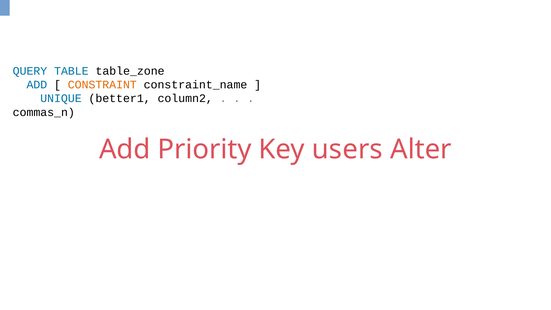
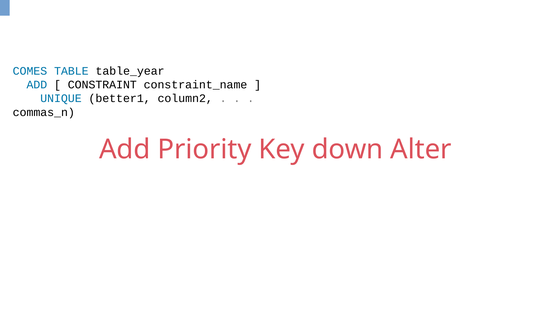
QUERY: QUERY -> COMES
table_zone: table_zone -> table_year
CONSTRAINT colour: orange -> black
users: users -> down
